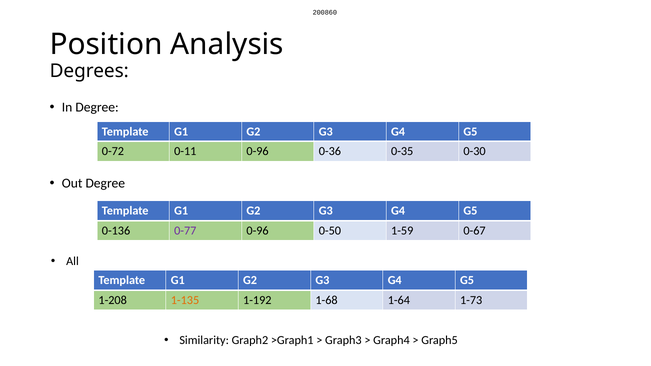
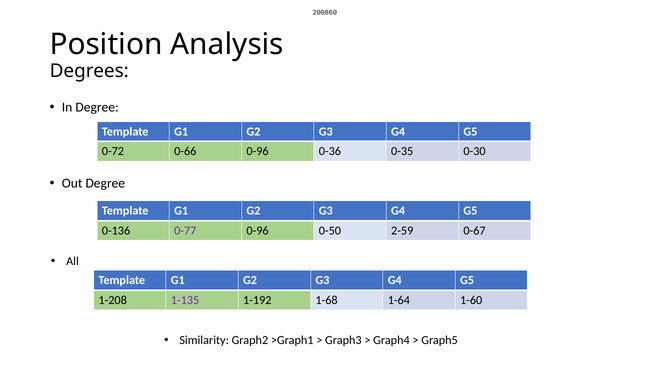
0-11: 0-11 -> 0-66
1-59: 1-59 -> 2-59
1-135 colour: orange -> purple
1-73: 1-73 -> 1-60
